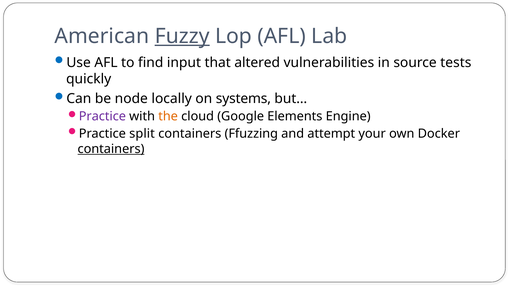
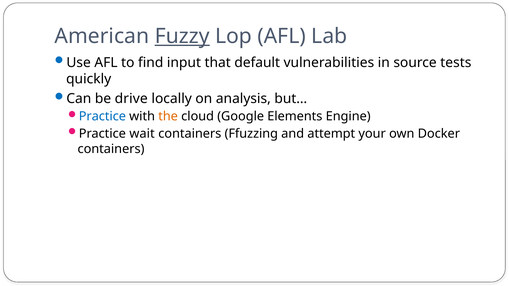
altered: altered -> default
node: node -> drive
systems: systems -> analysis
Practice at (102, 116) colour: purple -> blue
split: split -> wait
containers at (111, 149) underline: present -> none
